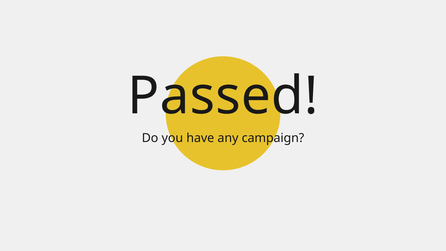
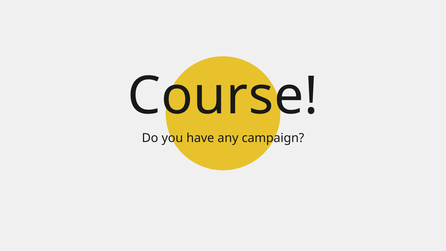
Passed: Passed -> Course
